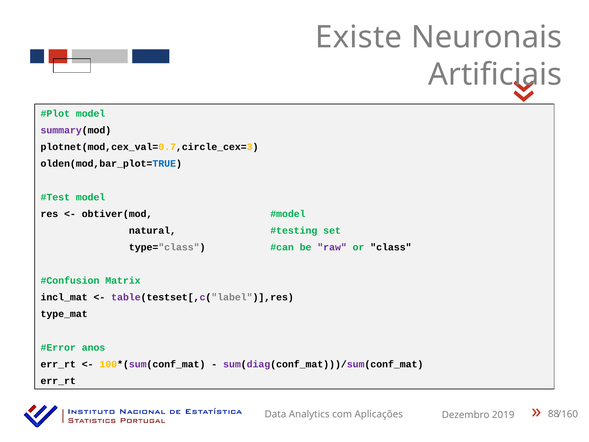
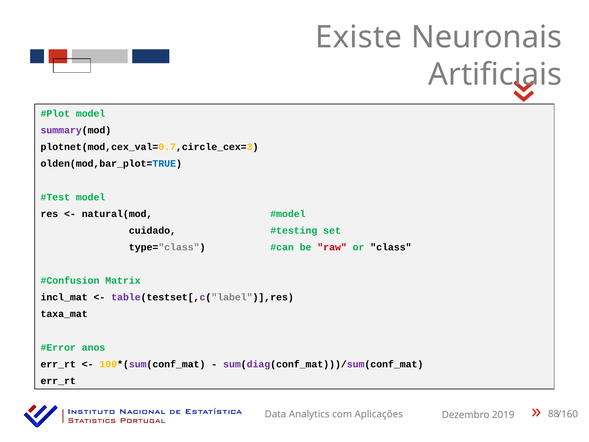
obtiver(mod: obtiver(mod -> natural(mod
natural: natural -> cuidado
raw colour: purple -> red
type_mat: type_mat -> taxa_mat
